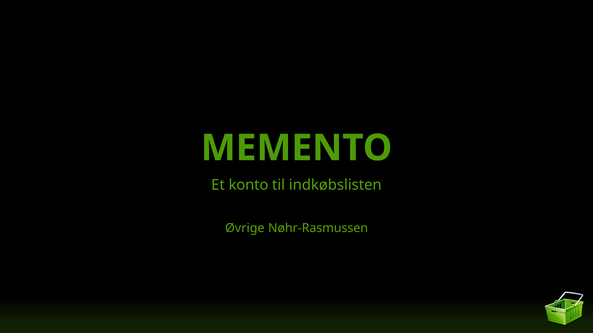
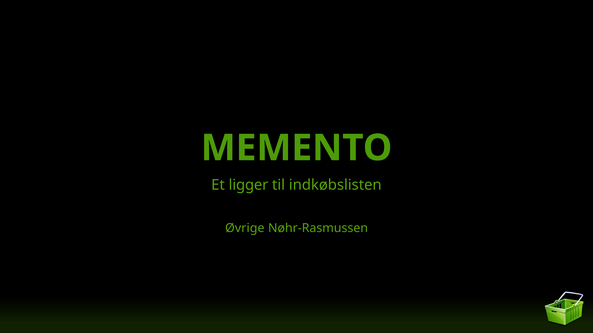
konto: konto -> ligger
